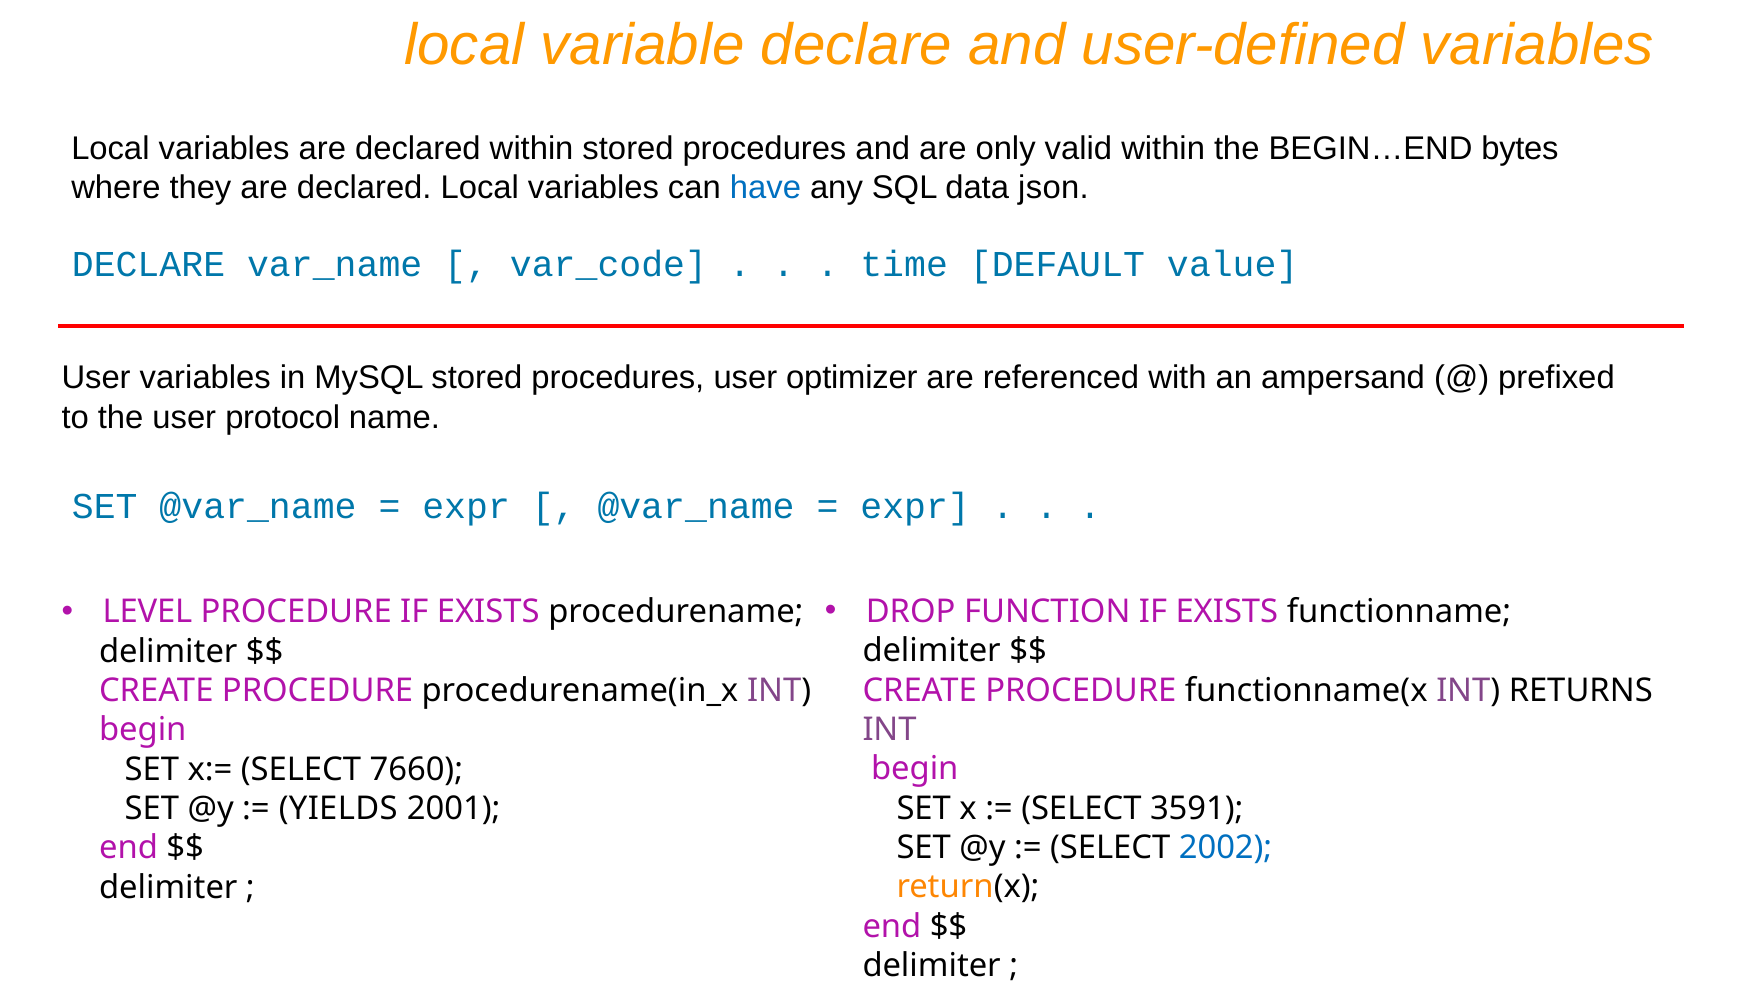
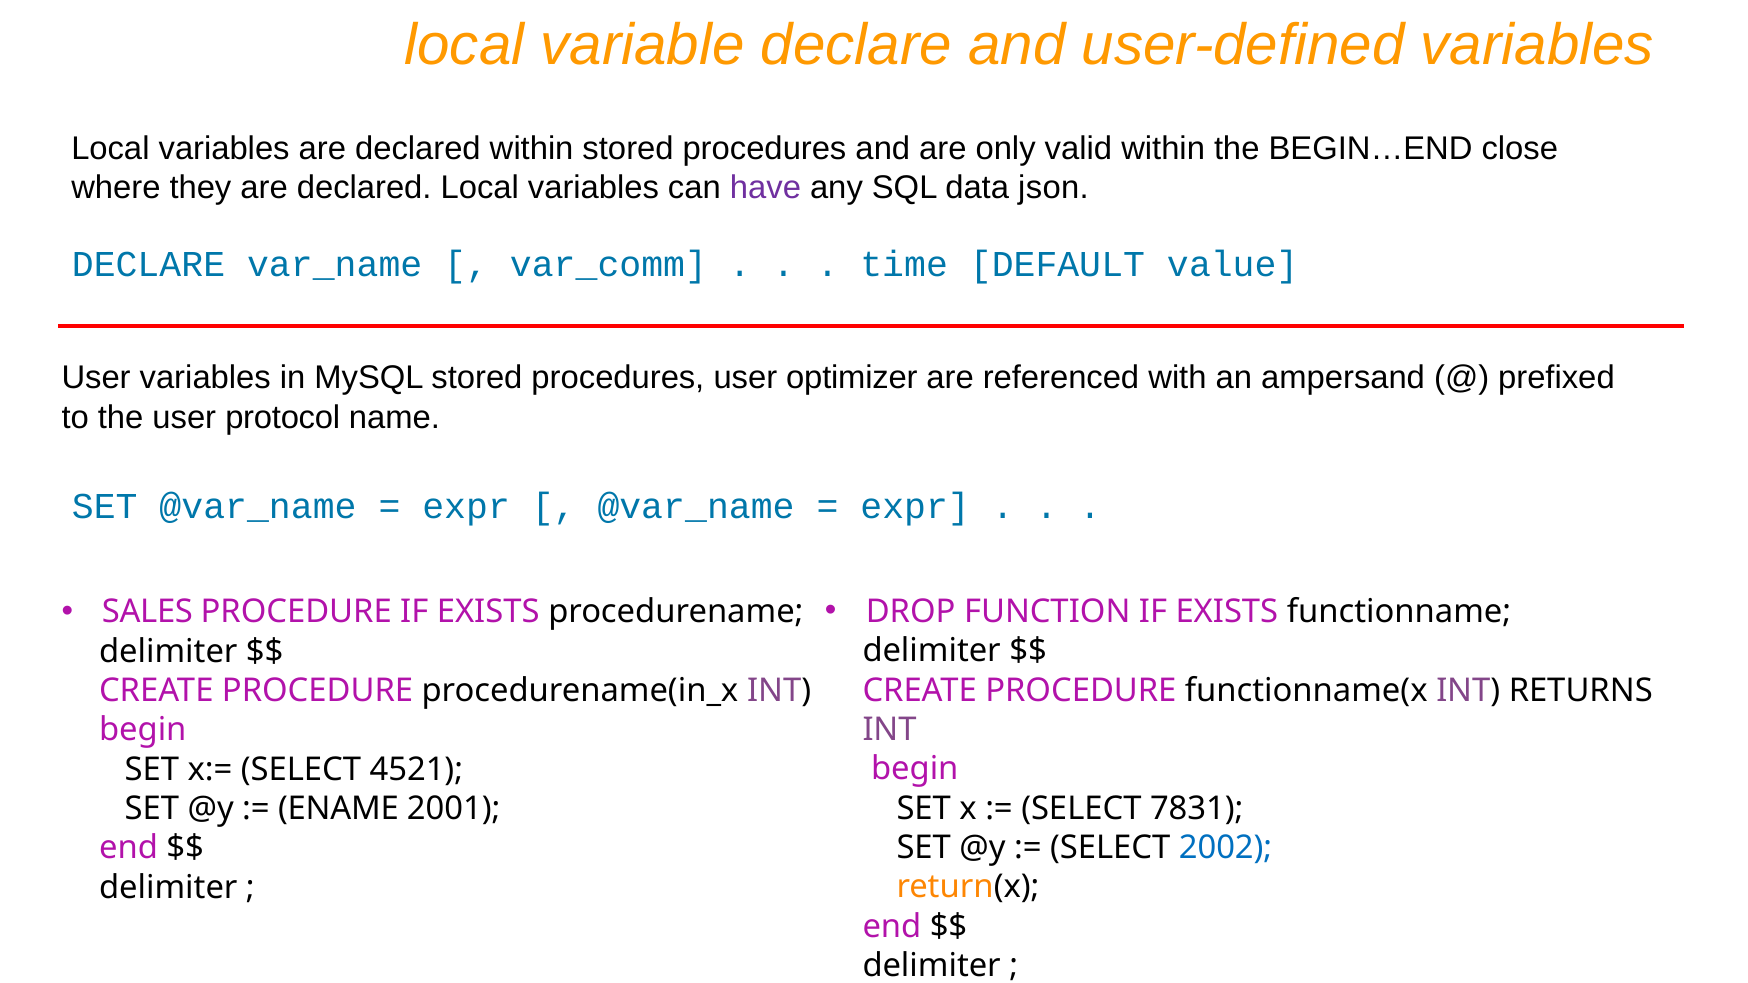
bytes: bytes -> close
have colour: blue -> purple
var_code: var_code -> var_comm
LEVEL: LEVEL -> SALES
7660: 7660 -> 4521
3591: 3591 -> 7831
YIELDS: YIELDS -> ENAME
